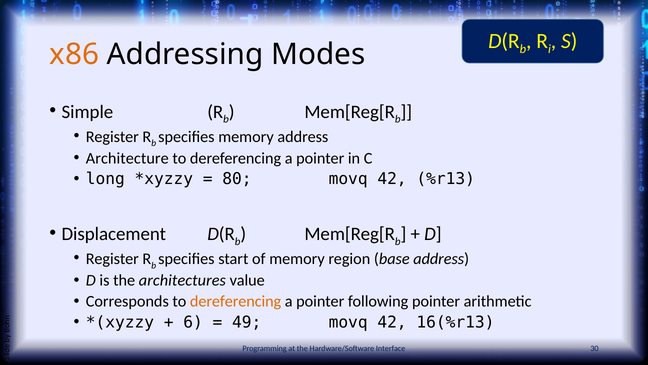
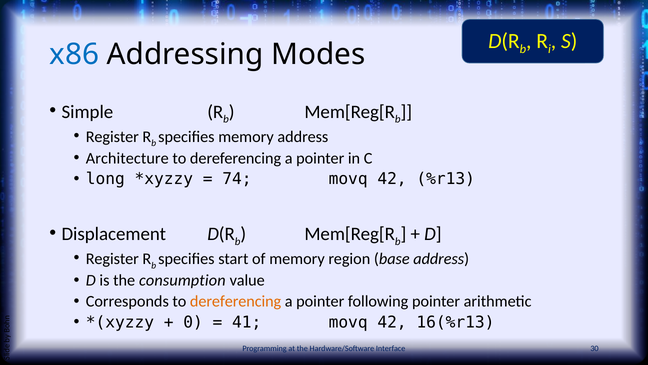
x86 colour: orange -> blue
80: 80 -> 74
architectures: architectures -> consumption
6: 6 -> 0
49: 49 -> 41
